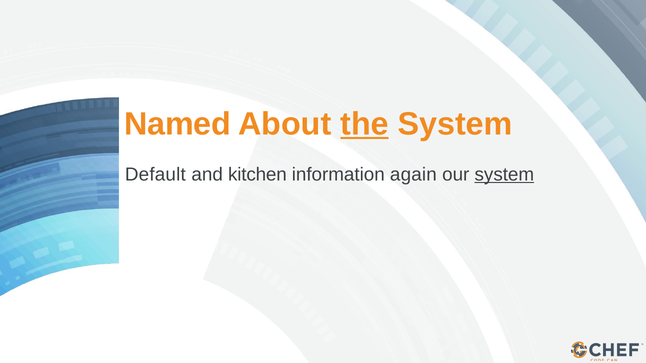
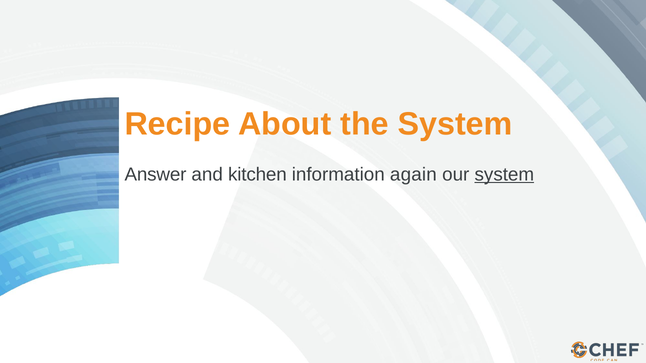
Named: Named -> Recipe
the underline: present -> none
Default: Default -> Answer
